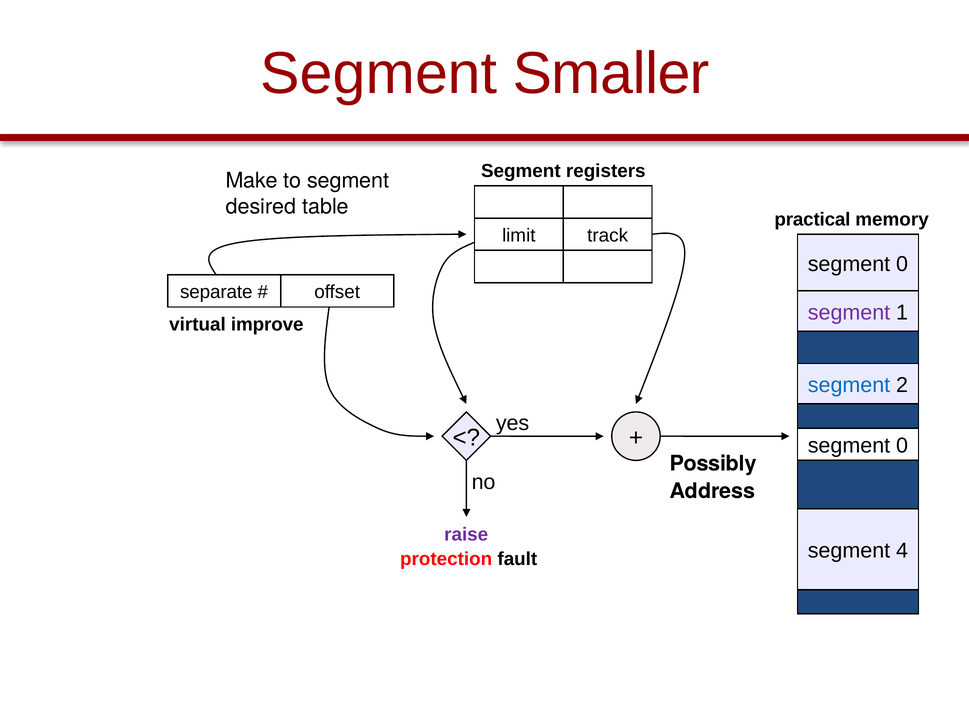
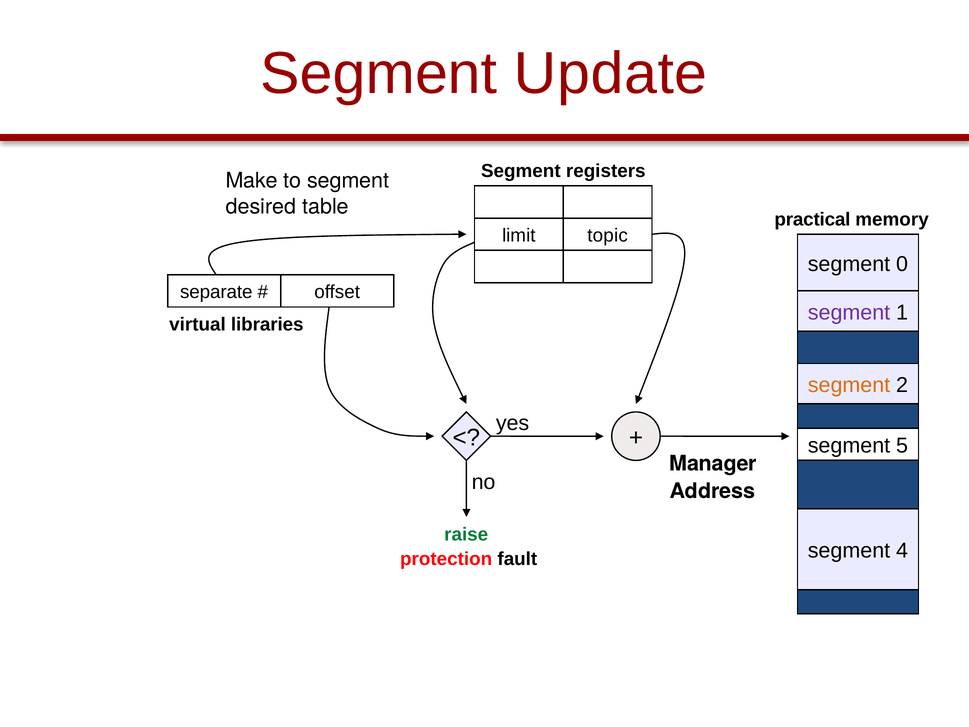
Smaller: Smaller -> Update
track: track -> topic
improve: improve -> libraries
segment at (849, 385) colour: blue -> orange
0 at (902, 446): 0 -> 5
Possibly: Possibly -> Manager
raise colour: purple -> green
